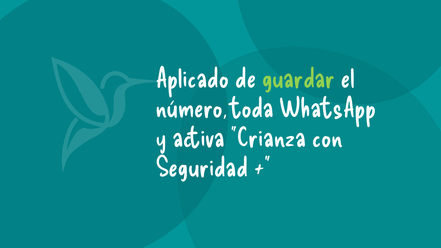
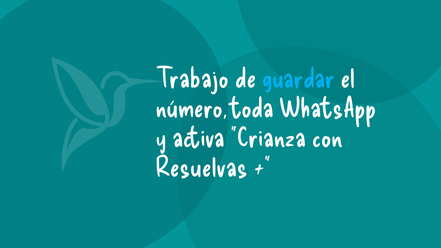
Aplicado: Aplicado -> Trabajo
guardar colour: light green -> light blue
Seguridad: Seguridad -> Resuelvas
